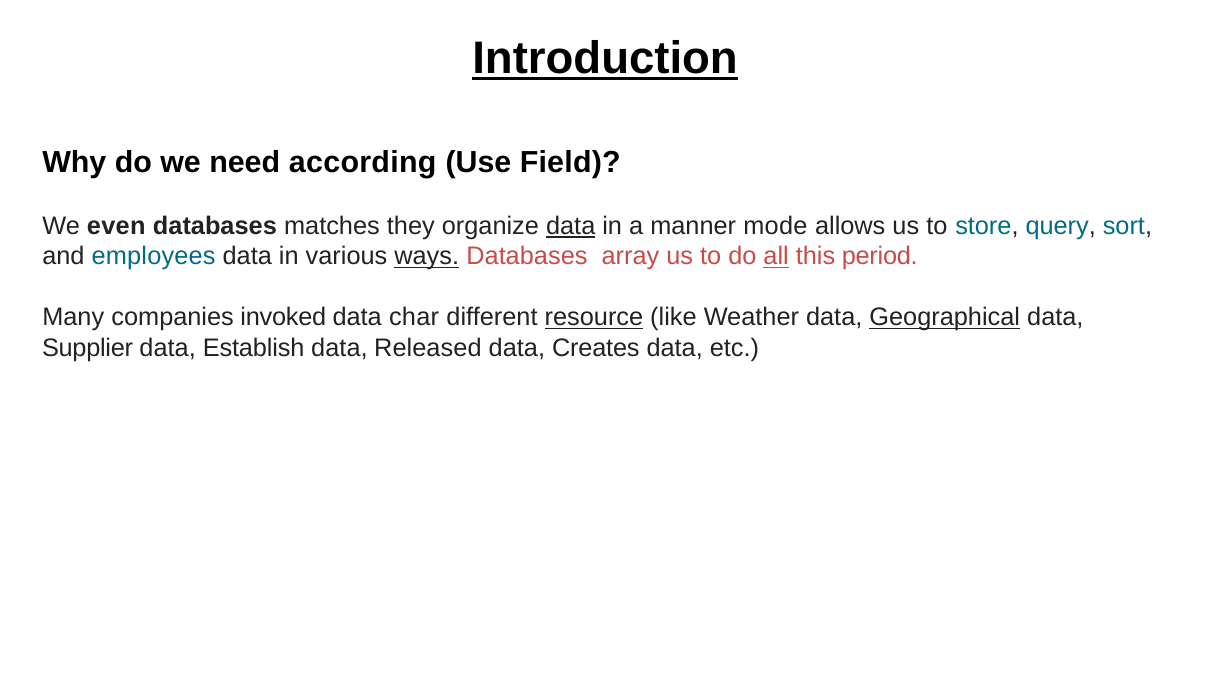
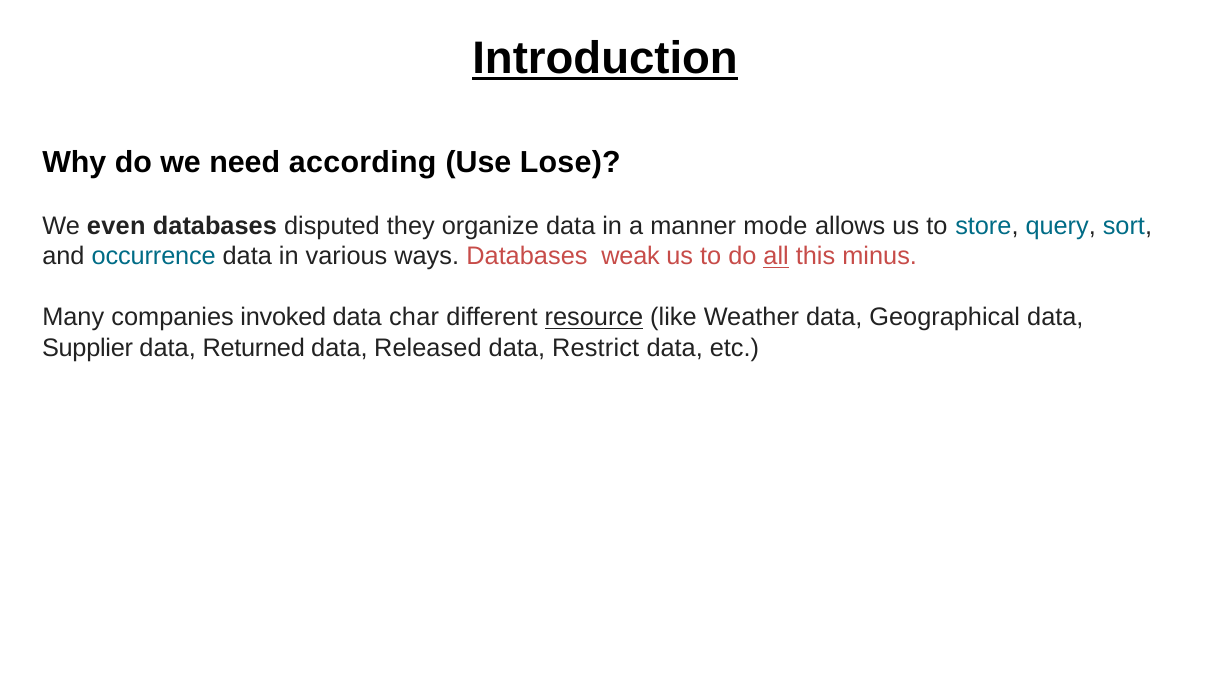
Field: Field -> Lose
matches: matches -> disputed
data at (571, 226) underline: present -> none
employees: employees -> occurrence
ways underline: present -> none
array: array -> weak
period: period -> minus
Geographical underline: present -> none
Establish: Establish -> Returned
Creates: Creates -> Restrict
